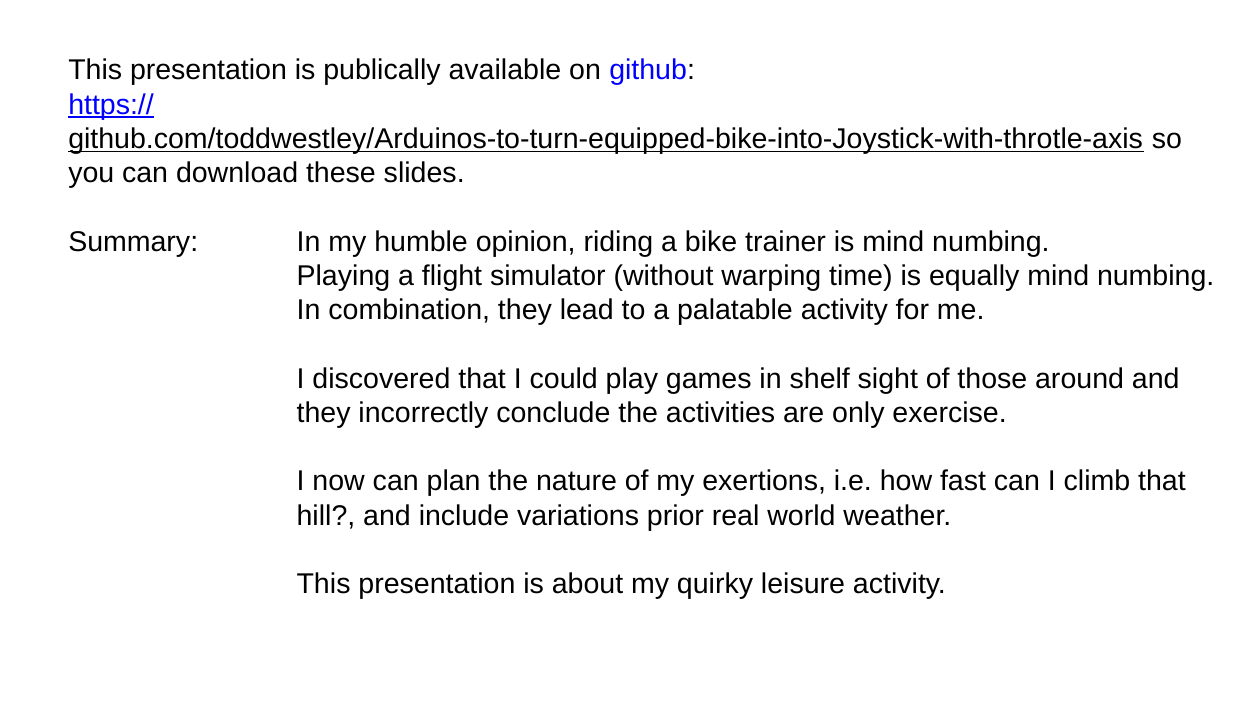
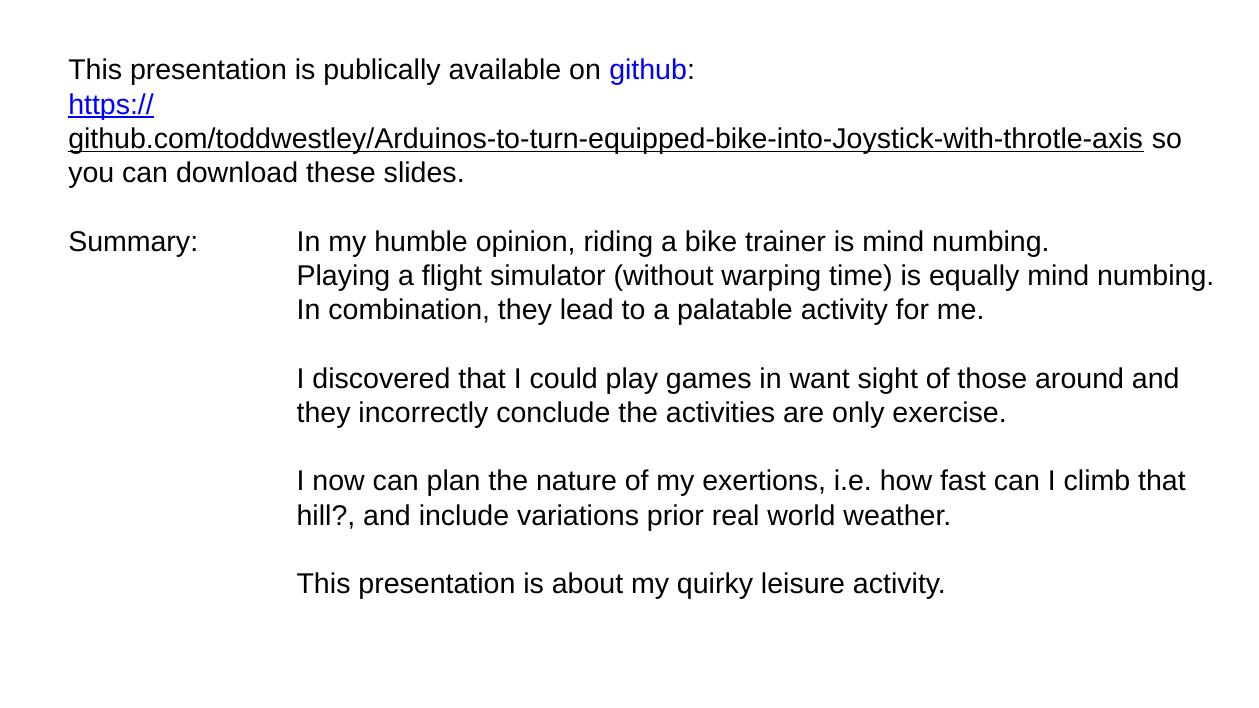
shelf: shelf -> want
